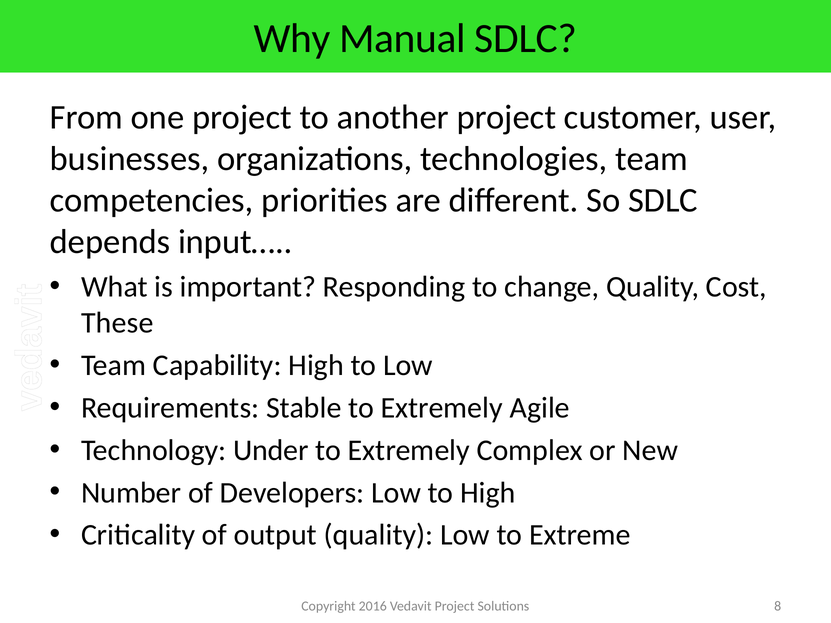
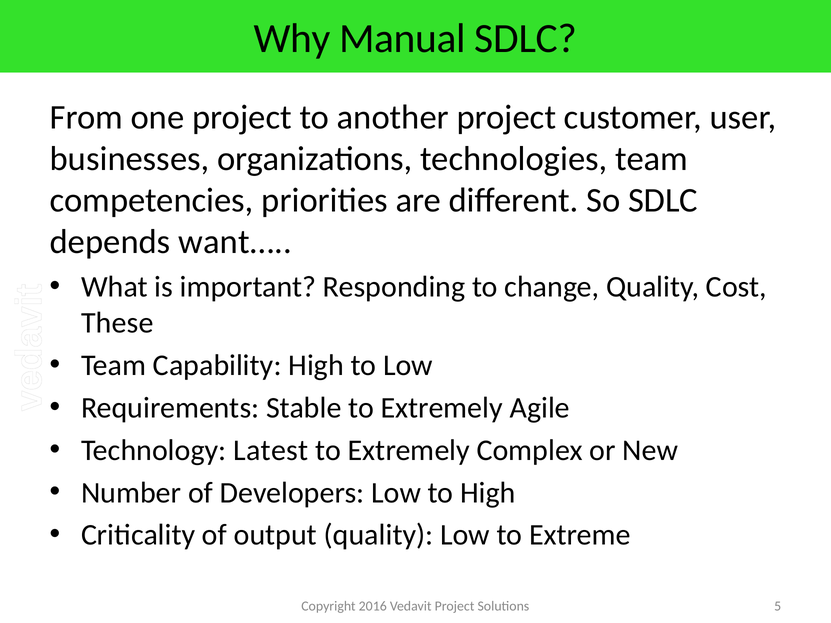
input…: input… -> want…
Under: Under -> Latest
8: 8 -> 5
